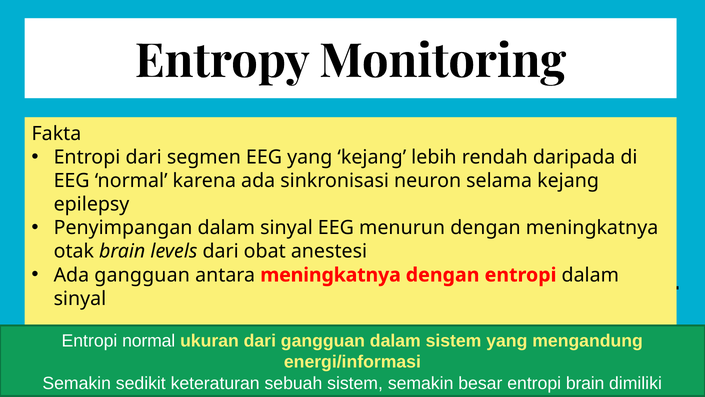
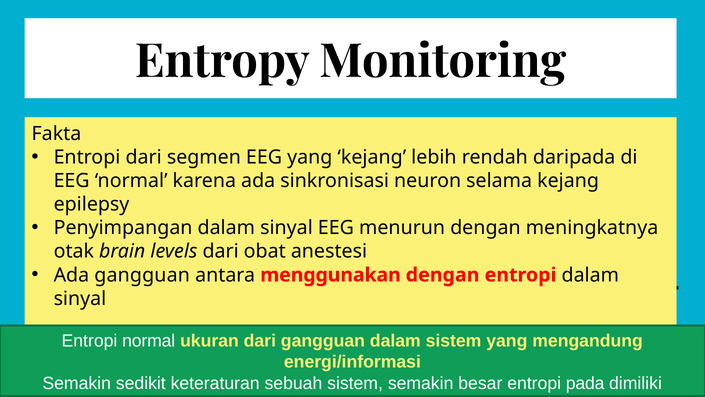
antara meningkatnya: meningkatnya -> menggunakan
entropi brain: brain -> pada
